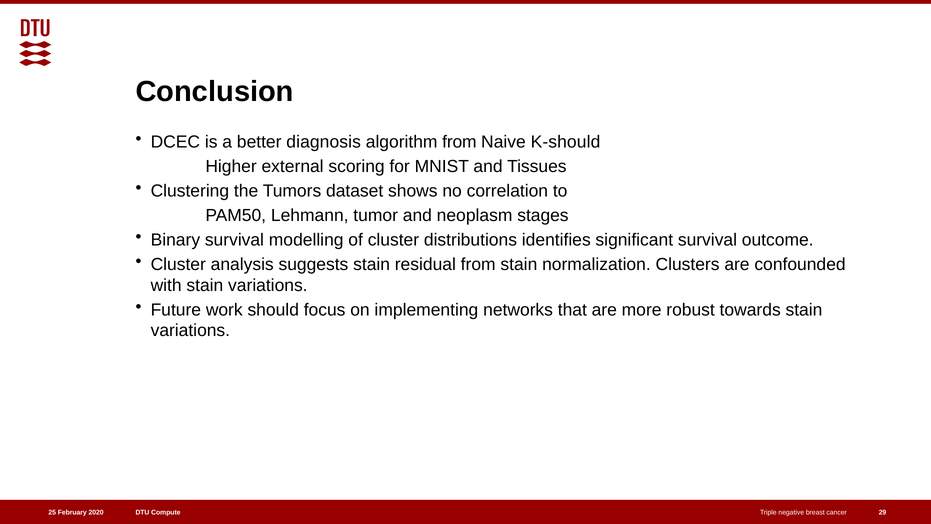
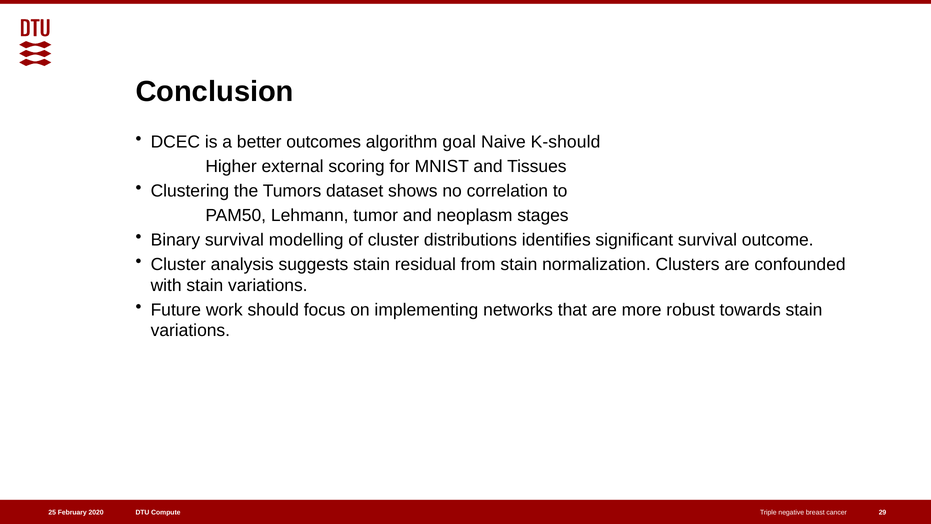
diagnosis: diagnosis -> outcomes
algorithm from: from -> goal
